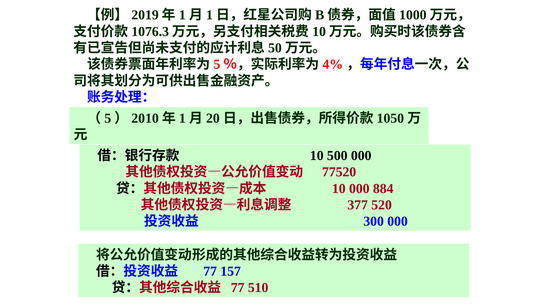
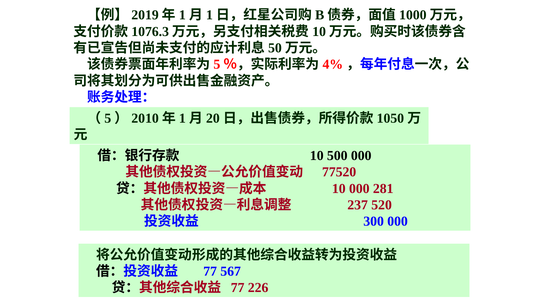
884: 884 -> 281
377: 377 -> 237
157: 157 -> 567
510: 510 -> 226
